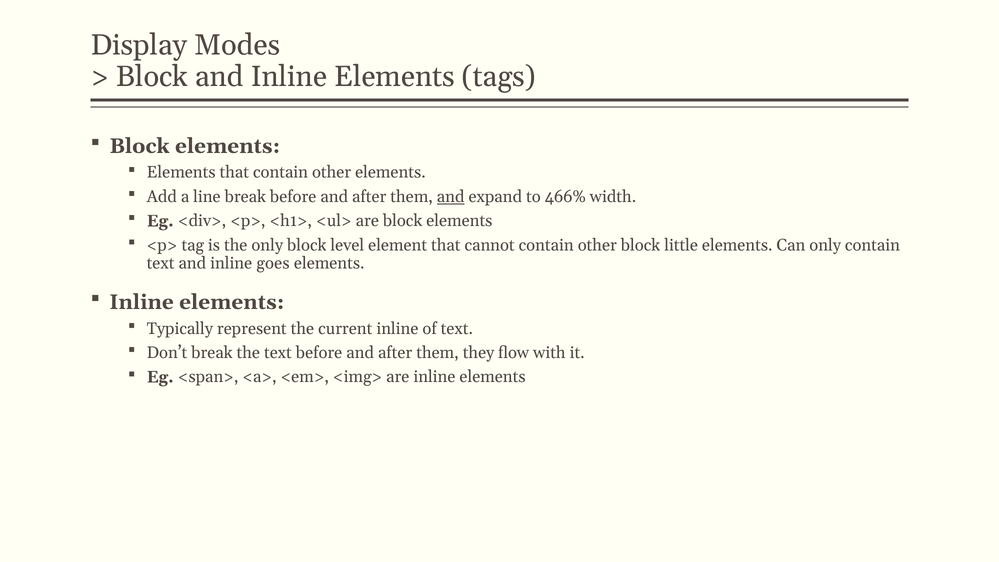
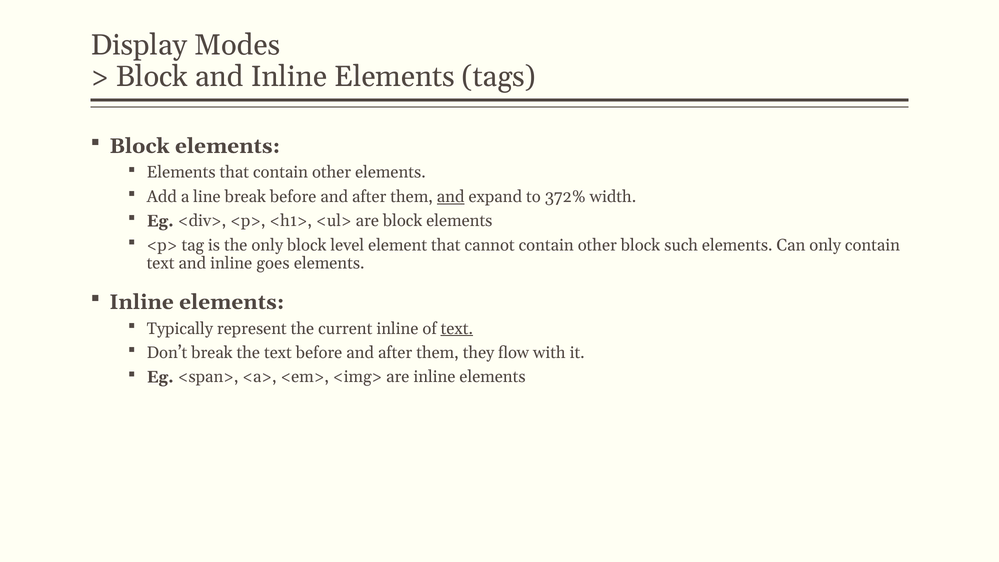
466%: 466% -> 372%
little: little -> such
text at (457, 329) underline: none -> present
